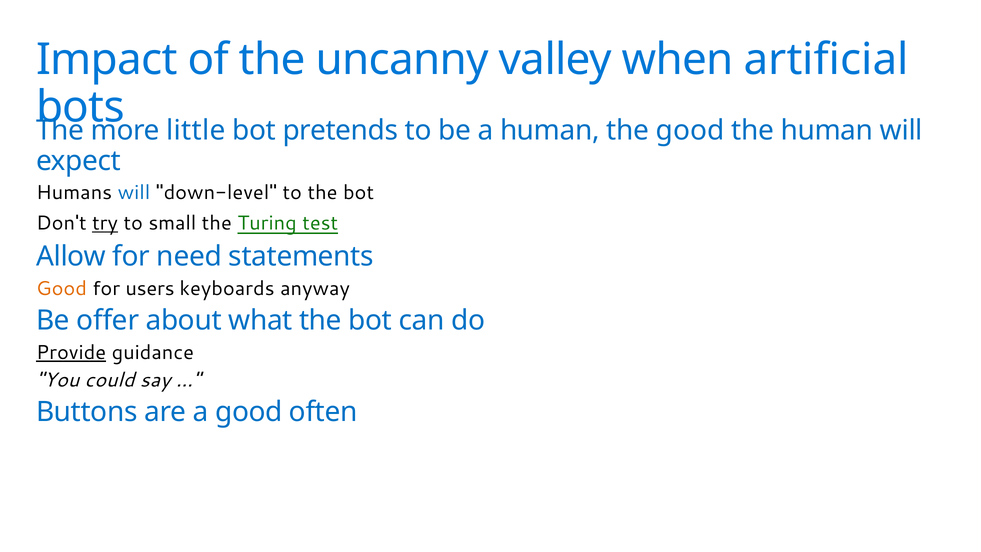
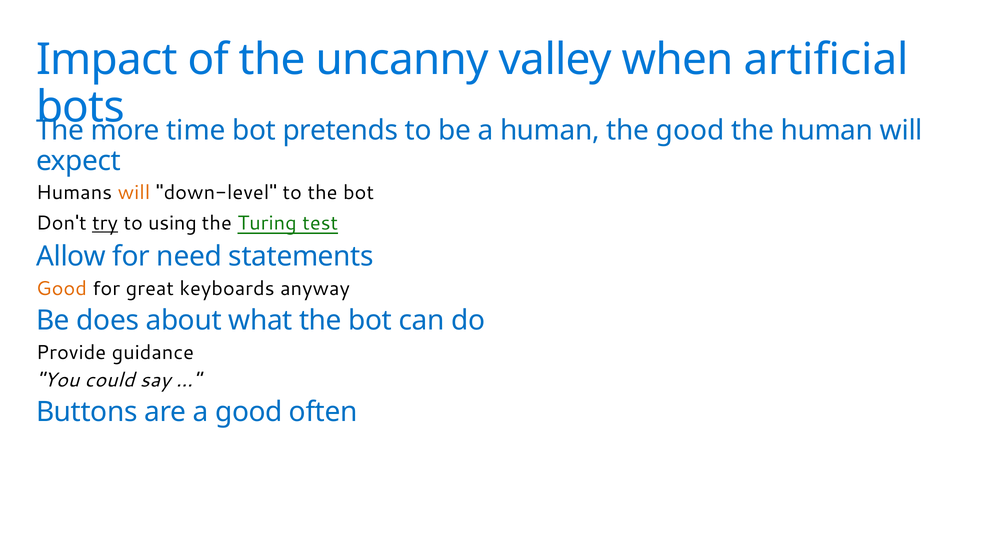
little: little -> time
will at (134, 193) colour: blue -> orange
small: small -> using
users: users -> great
offer: offer -> does
Provide underline: present -> none
